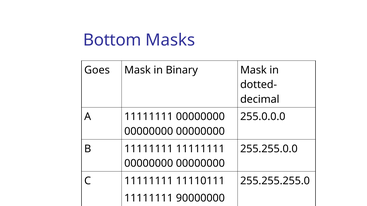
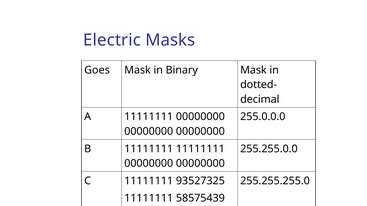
Bottom: Bottom -> Electric
11110111: 11110111 -> 93527325
90000000: 90000000 -> 58575439
